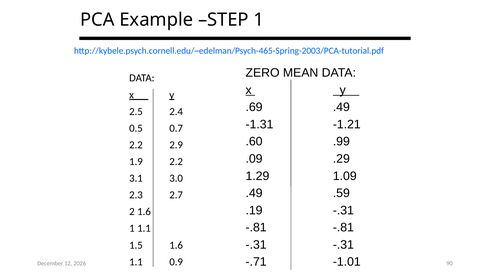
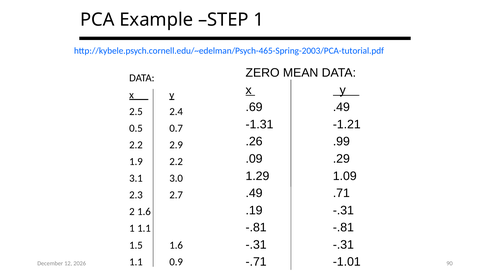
.60: .60 -> .26
.59: .59 -> .71
